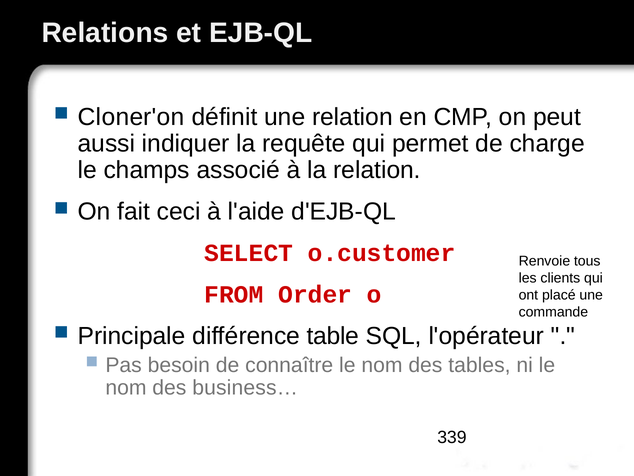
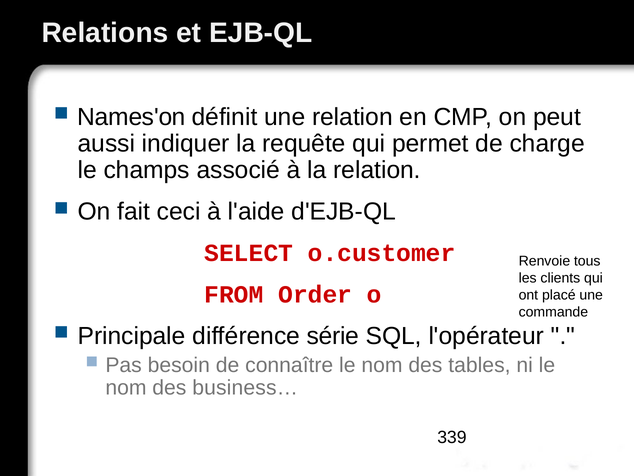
Cloner'on: Cloner'on -> Names'on
table: table -> série
